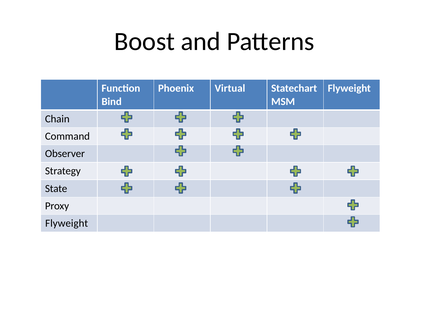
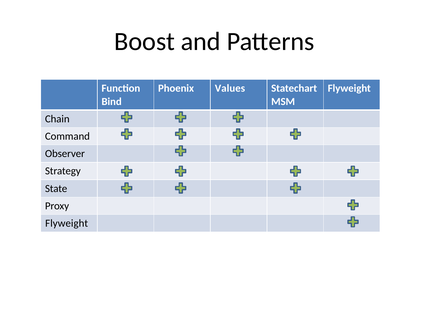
Virtual: Virtual -> Values
